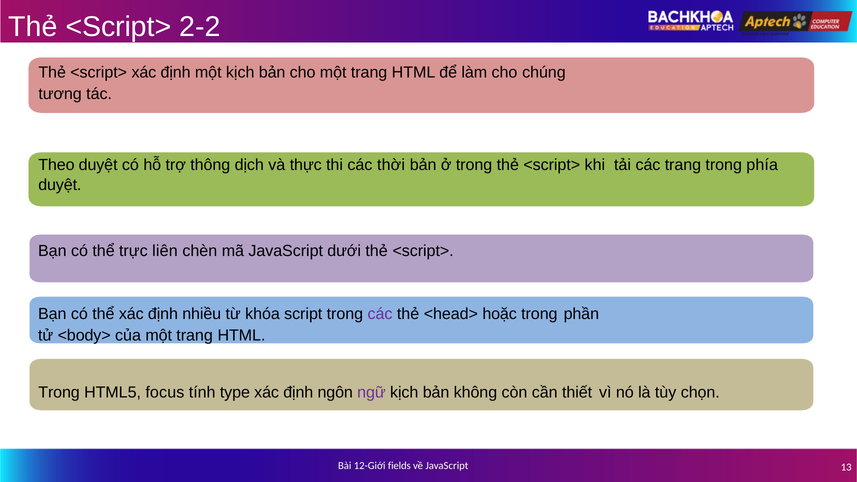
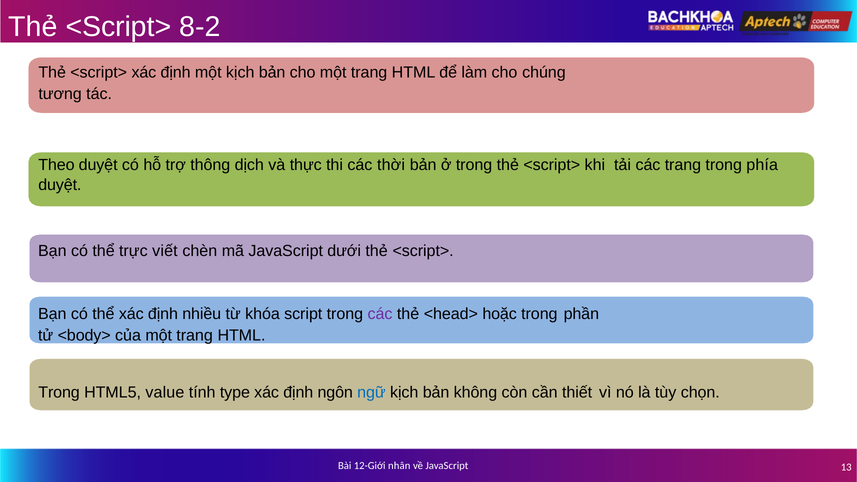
2-2: 2-2 -> 8-2
liên: liên -> viết
focus: focus -> value
ngữ colour: purple -> blue
fields: fields -> nhân
